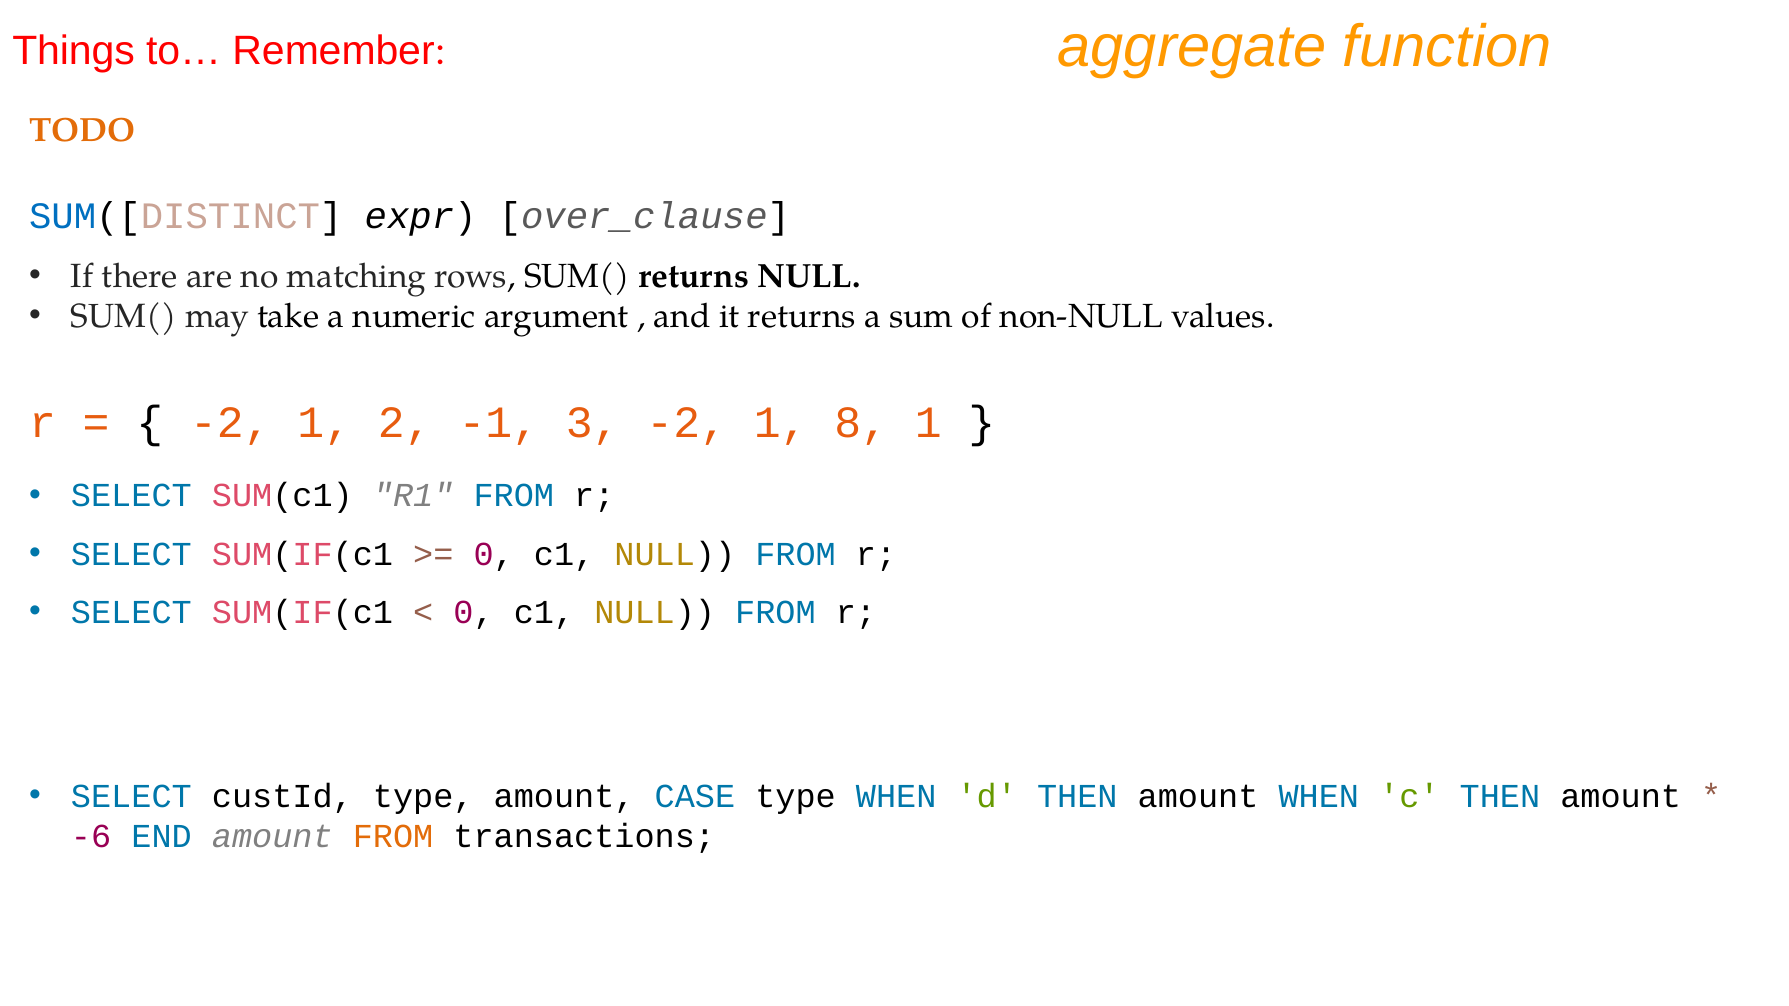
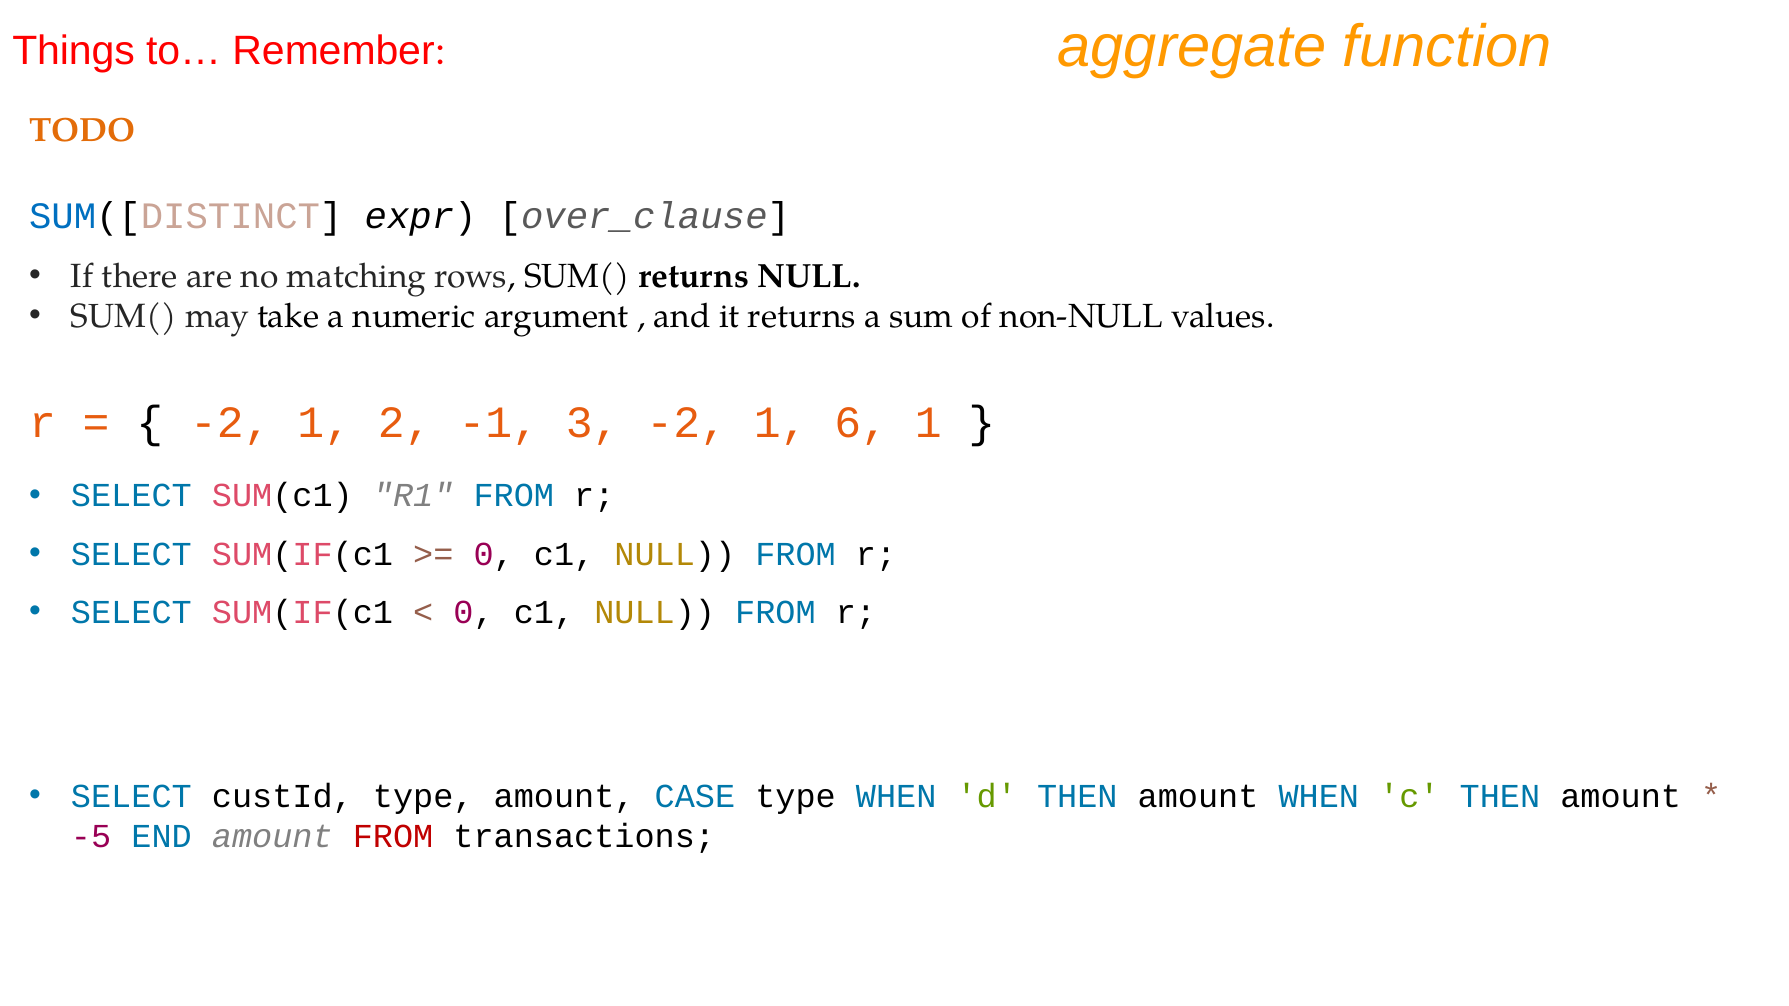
8: 8 -> 6
-6: -6 -> -5
FROM at (393, 837) colour: orange -> red
